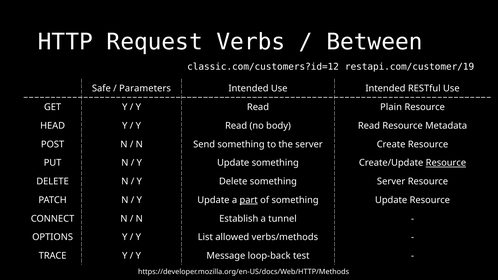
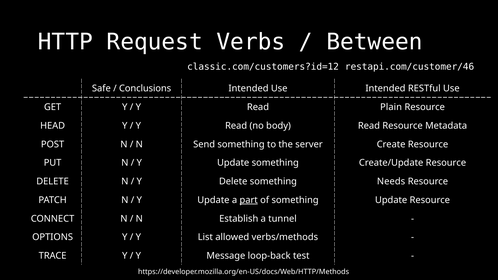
restapi.com/customer/19: restapi.com/customer/19 -> restapi.com/customer/46
Parameters: Parameters -> Conclusions
Resource at (446, 163) underline: present -> none
something Server: Server -> Needs
